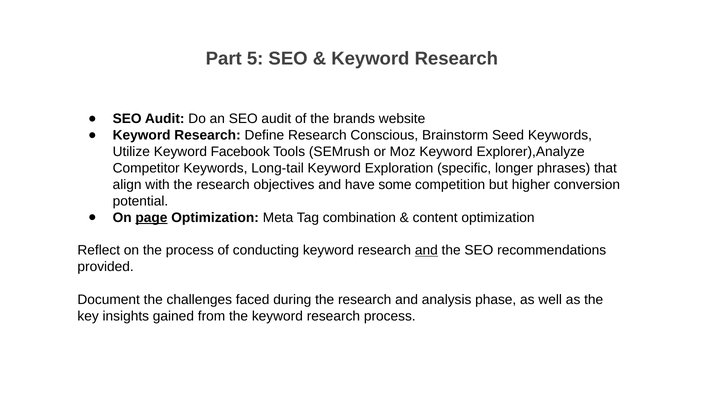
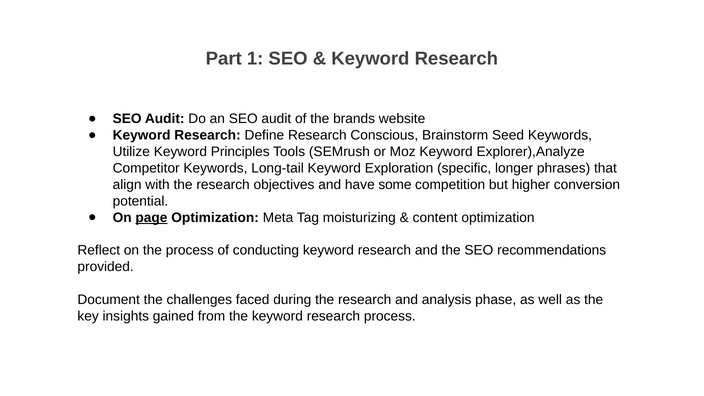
5: 5 -> 1
Facebook: Facebook -> Principles
combination: combination -> moisturizing
and at (426, 250) underline: present -> none
